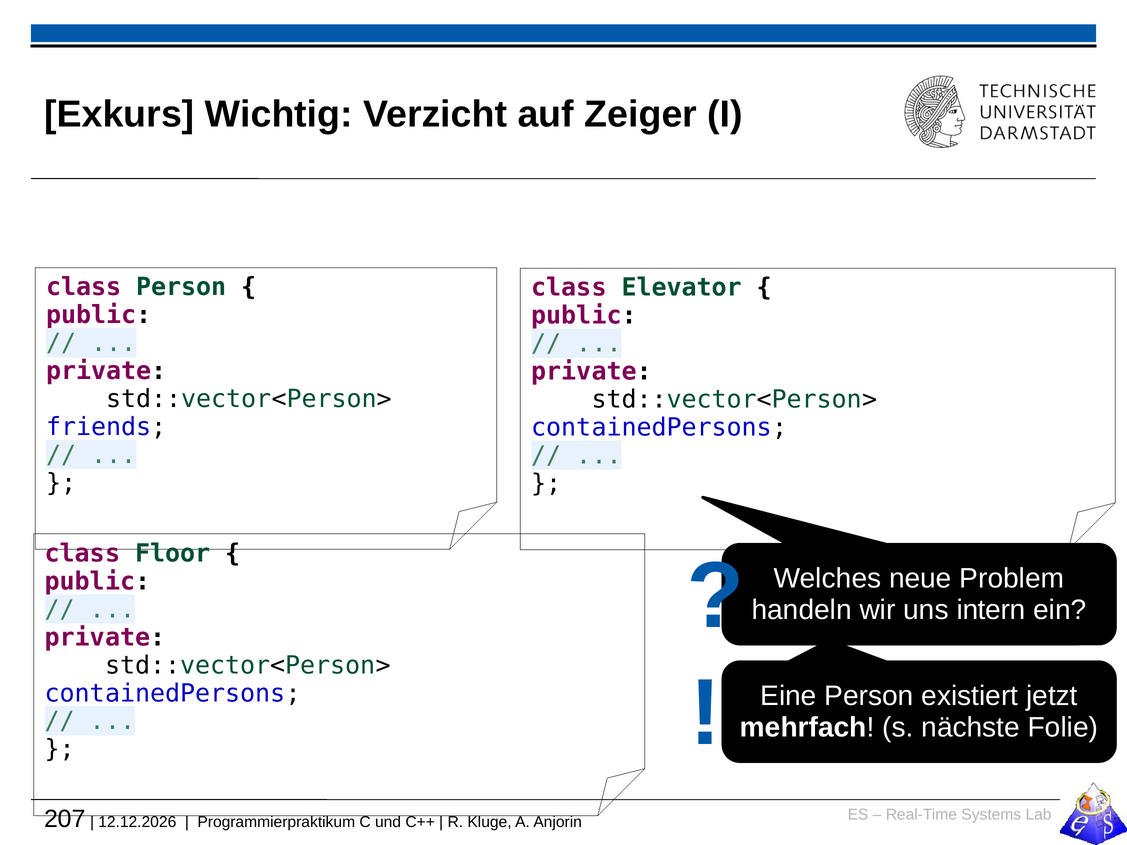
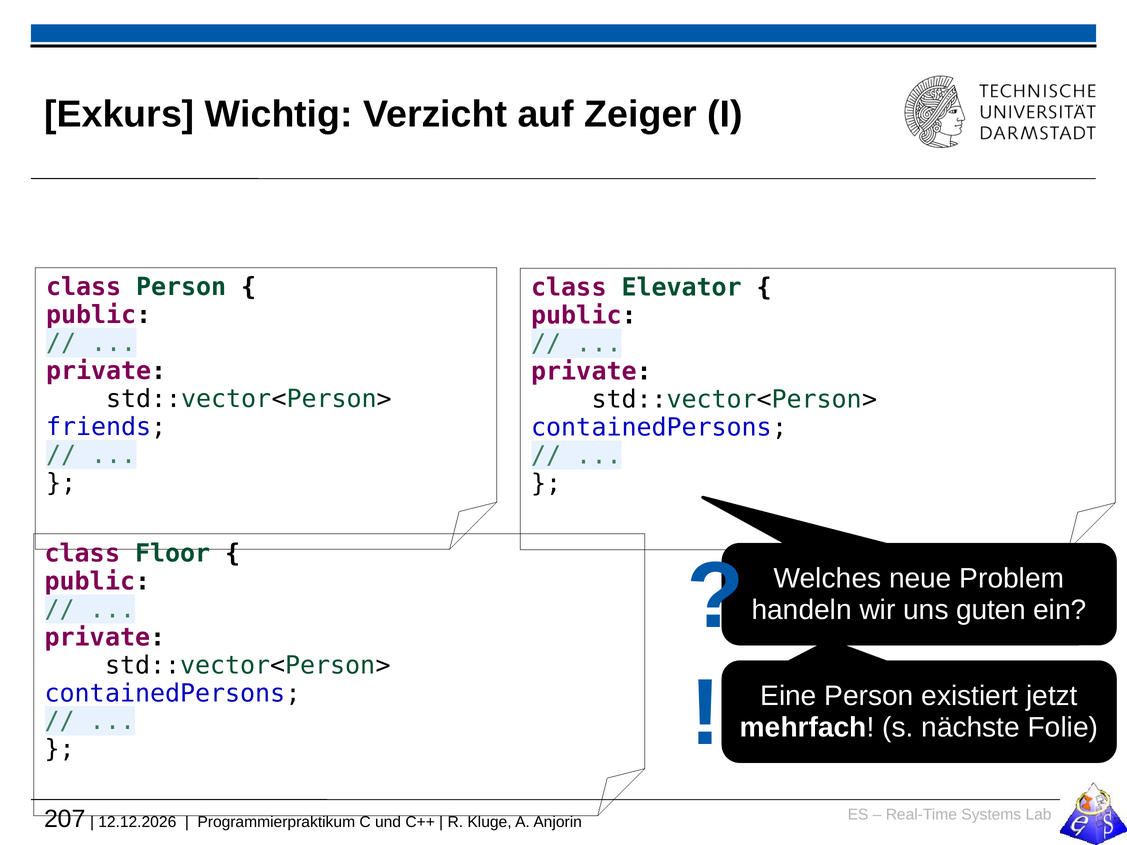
intern: intern -> guten
